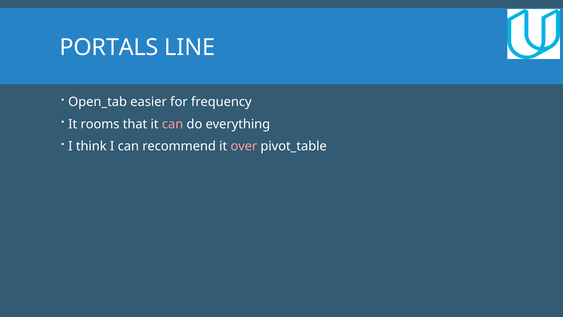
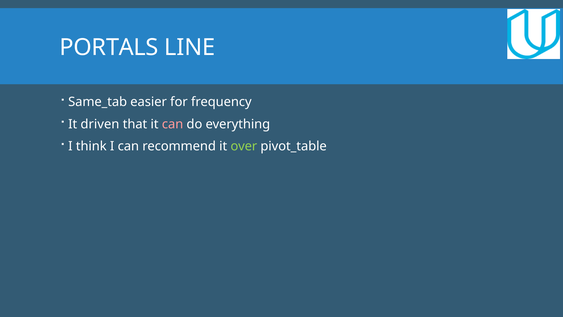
Open_tab: Open_tab -> Same_tab
rooms: rooms -> driven
over colour: pink -> light green
